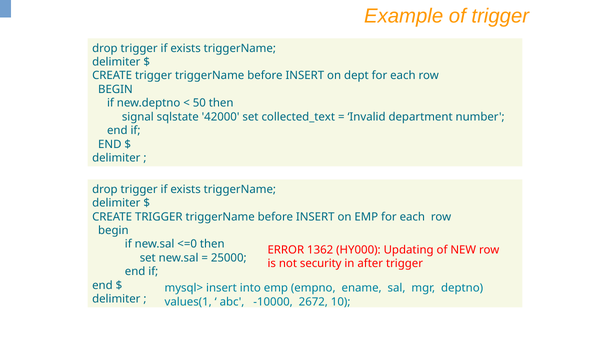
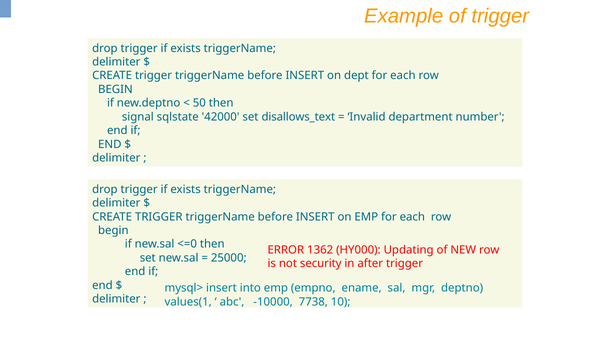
collected_text: collected_text -> disallows_text
2672: 2672 -> 7738
